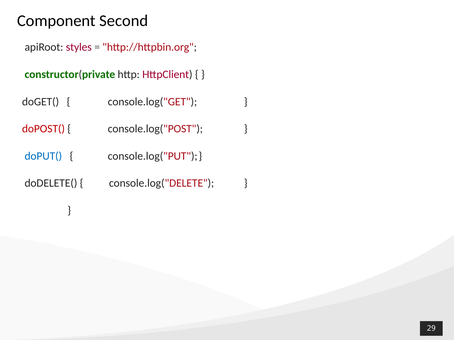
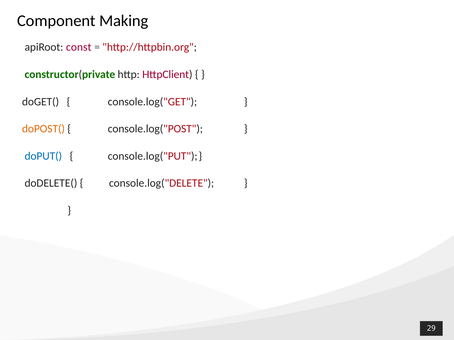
Second: Second -> Making
styles: styles -> const
doPOST( colour: red -> orange
